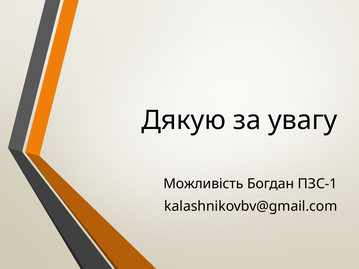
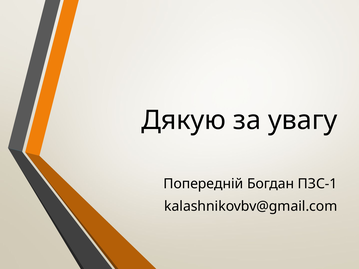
Можливість: Можливість -> Попередній
